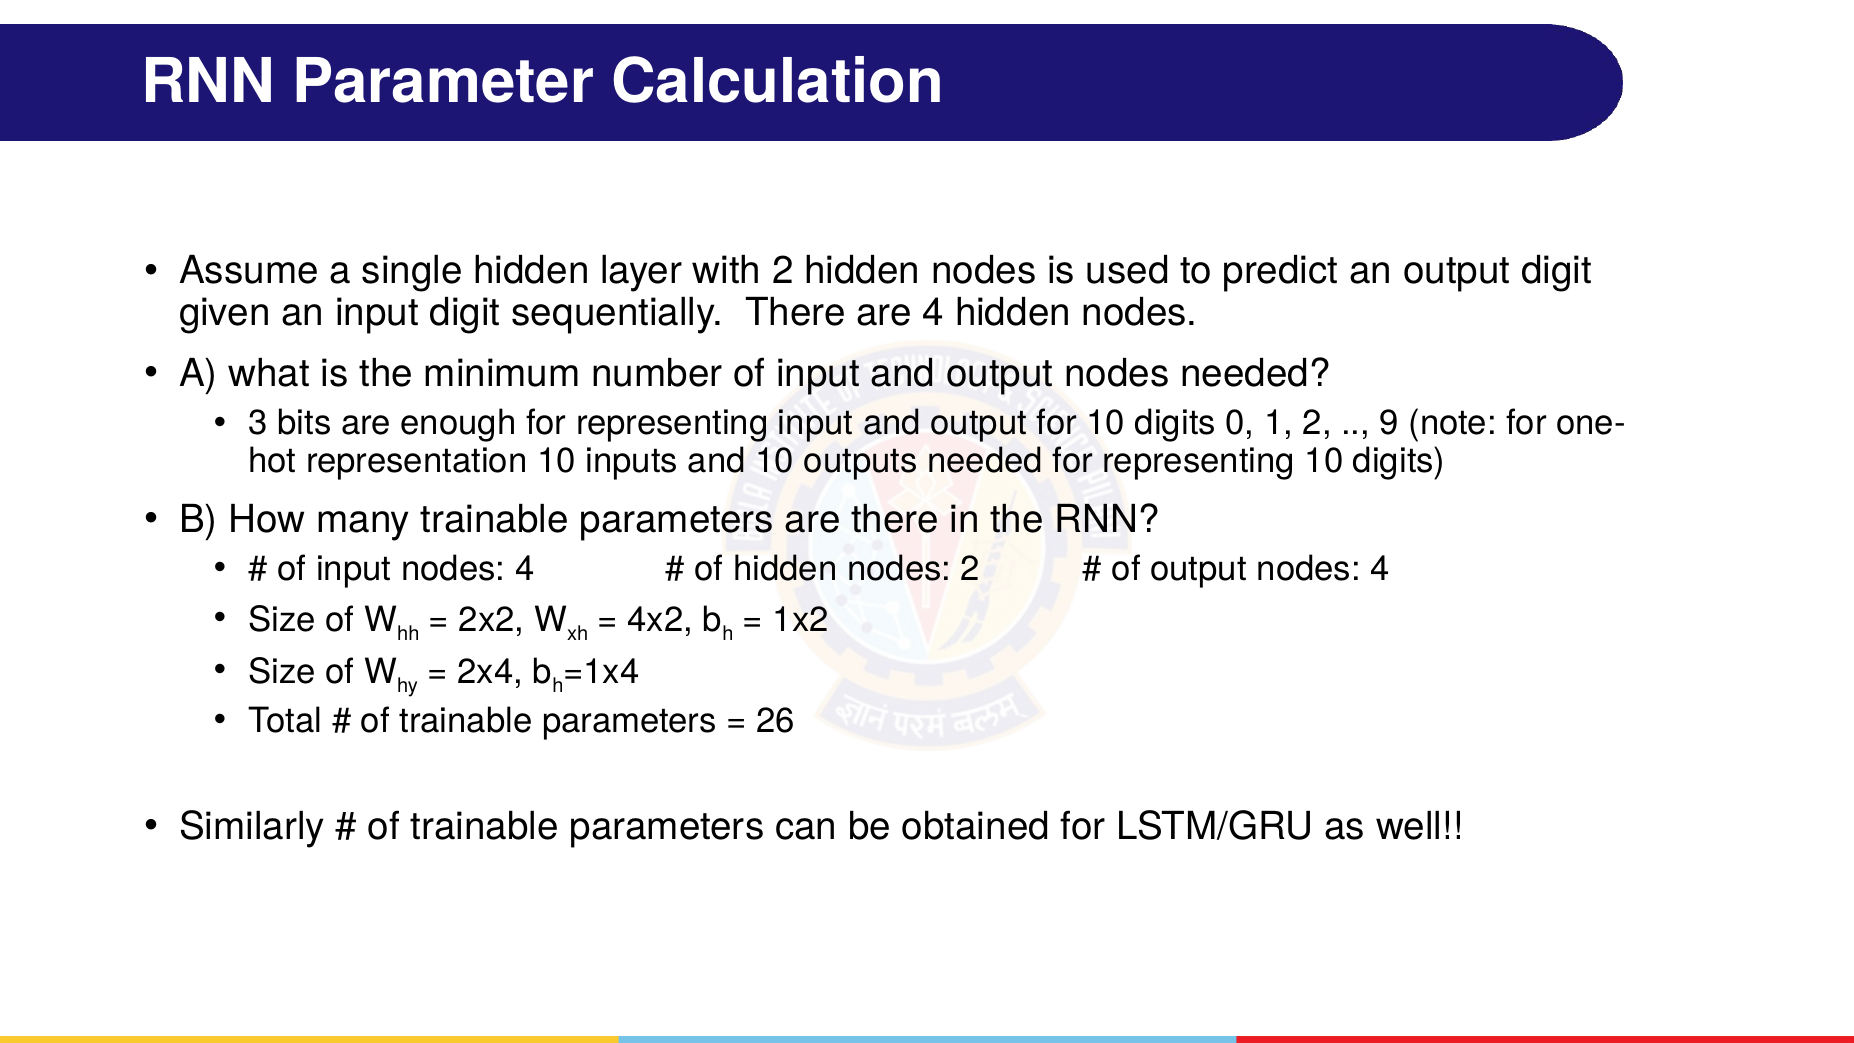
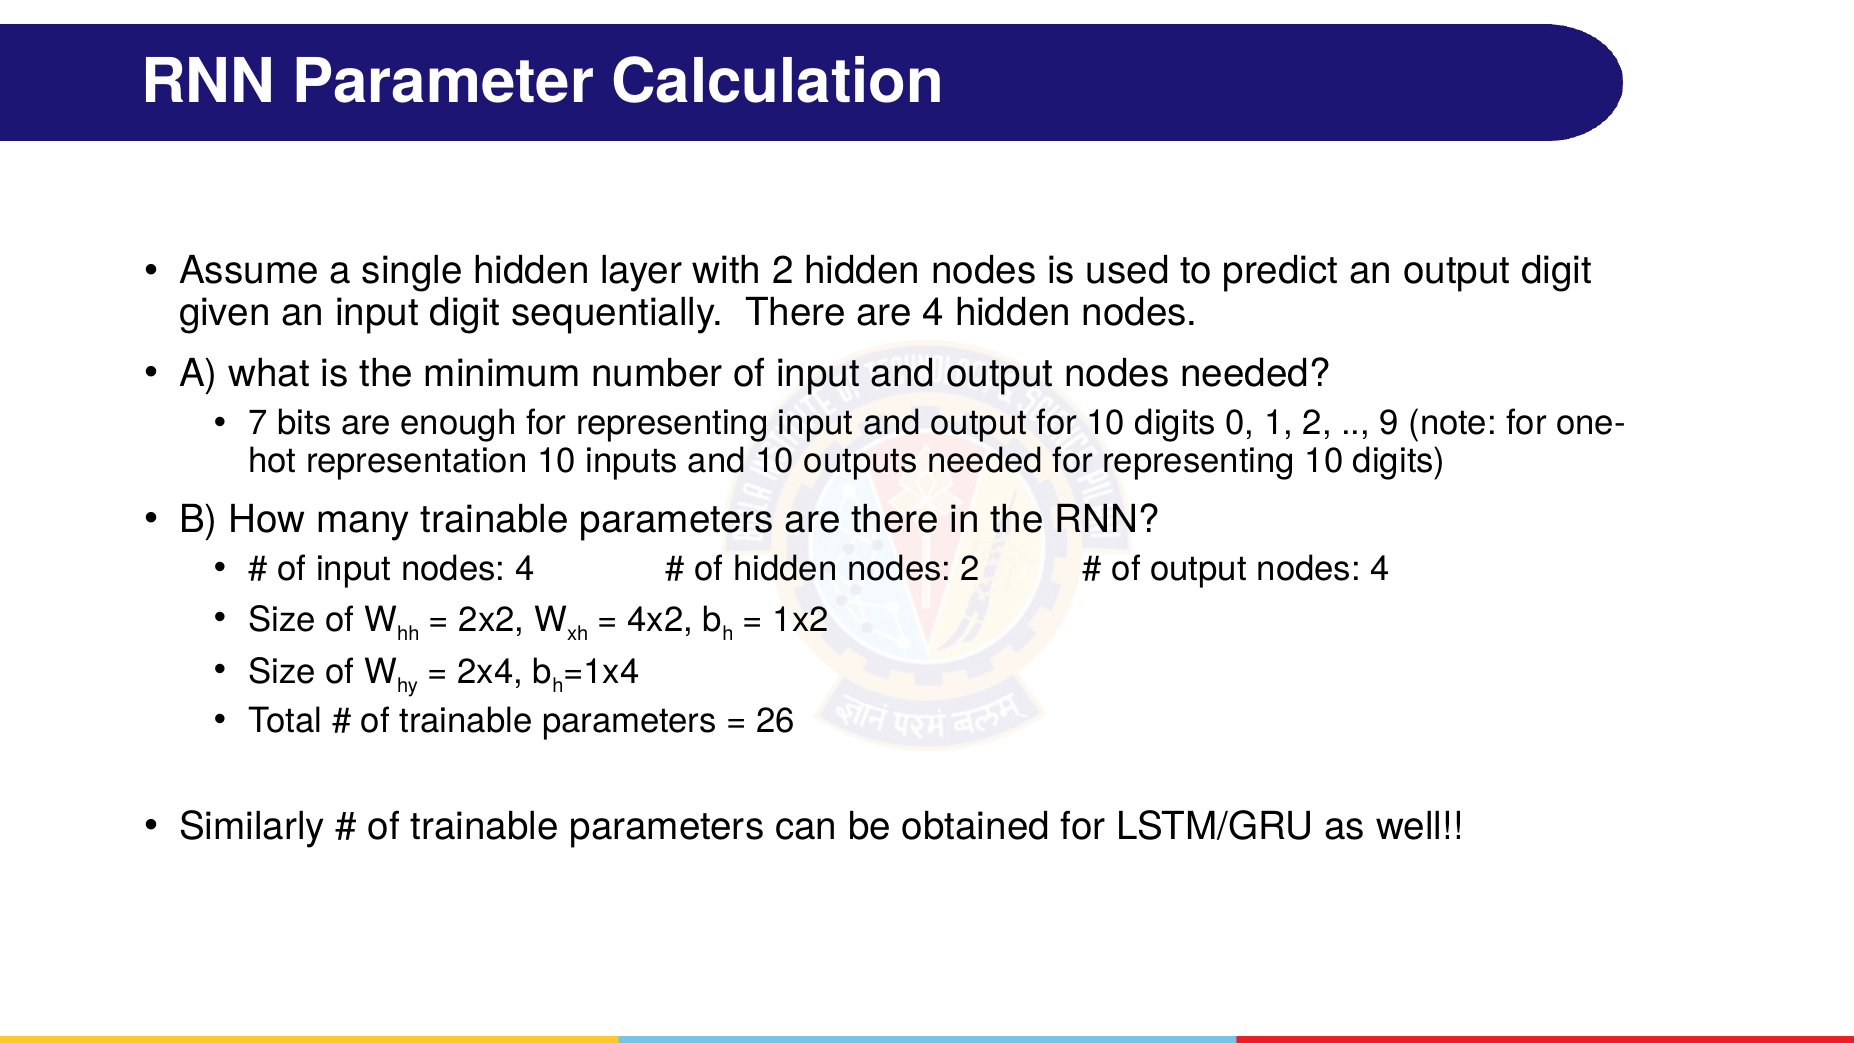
3: 3 -> 7
